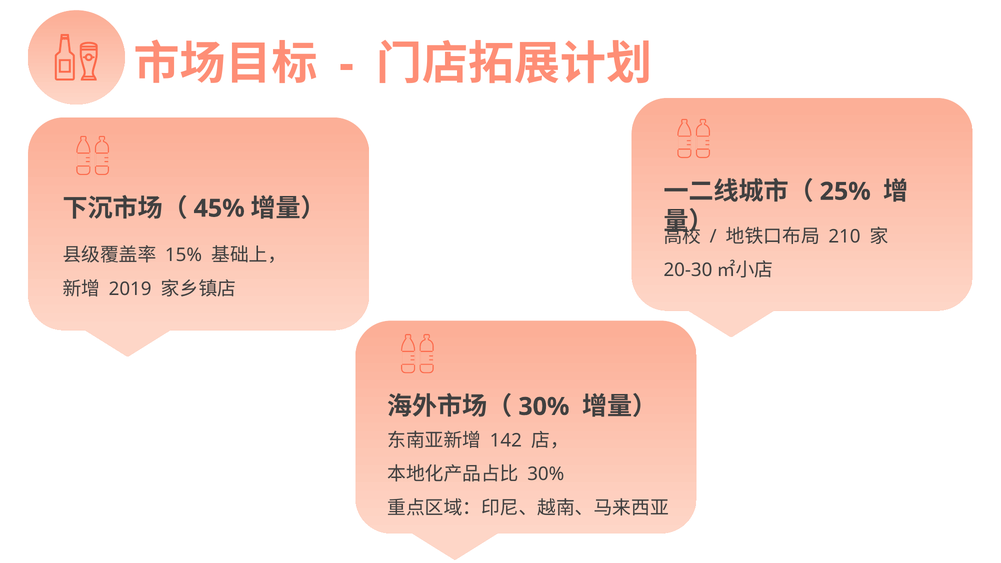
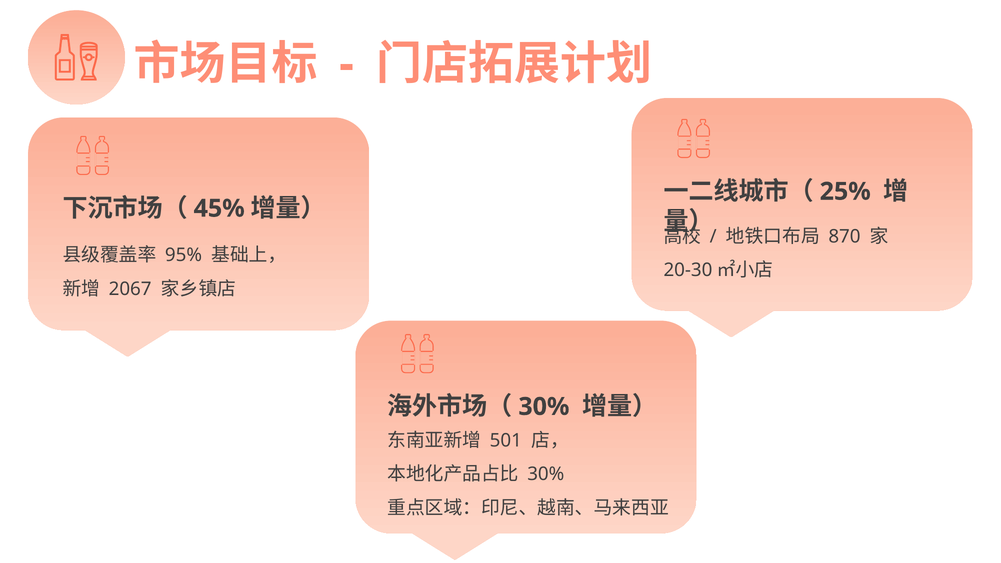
210: 210 -> 870
15%: 15% -> 95%
2019: 2019 -> 2067
142: 142 -> 501
